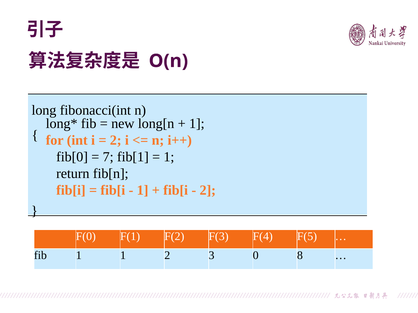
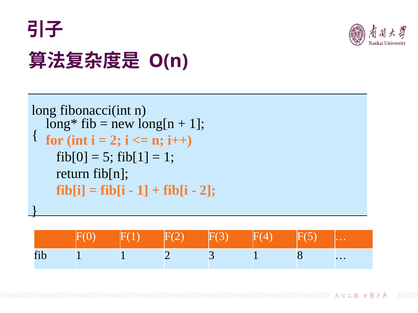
7: 7 -> 5
3 0: 0 -> 1
